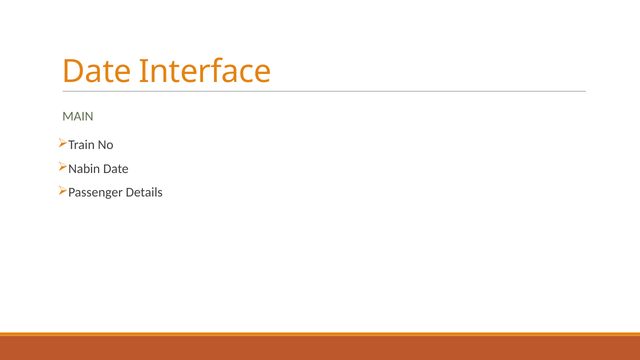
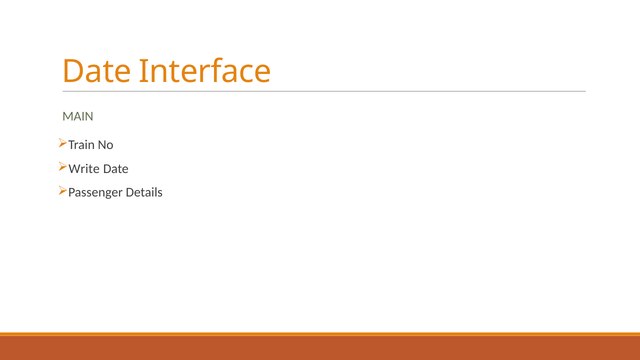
Nabin: Nabin -> Write
